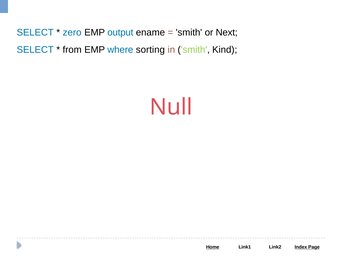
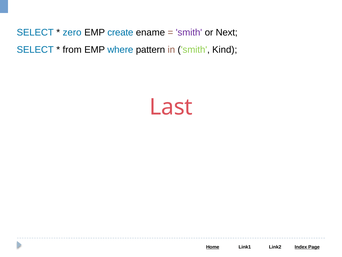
output: output -> create
smith at (189, 32) colour: black -> purple
sorting: sorting -> pattern
Null: Null -> Last
